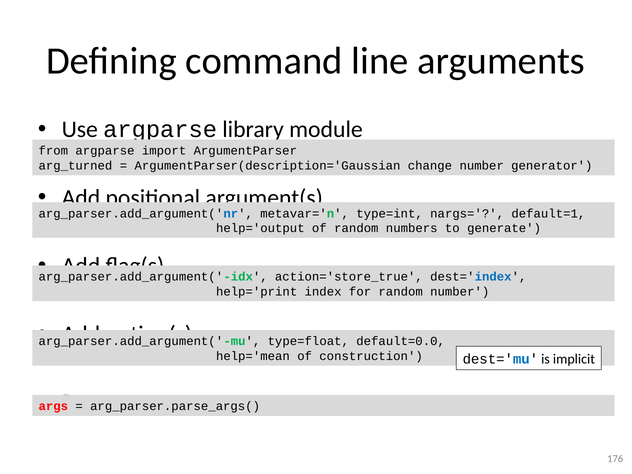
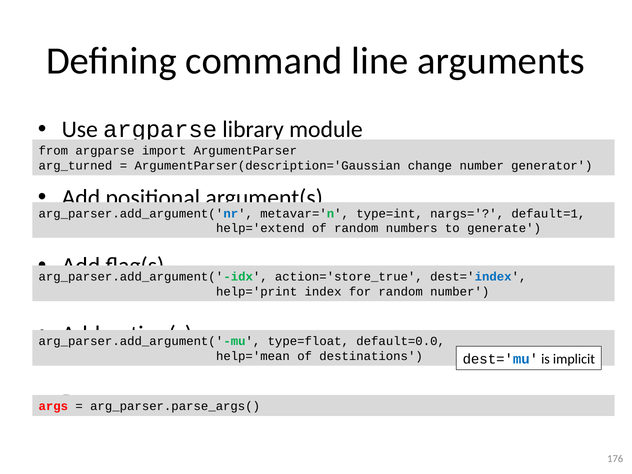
help='output: help='output -> help='extend
construction: construction -> destinations
